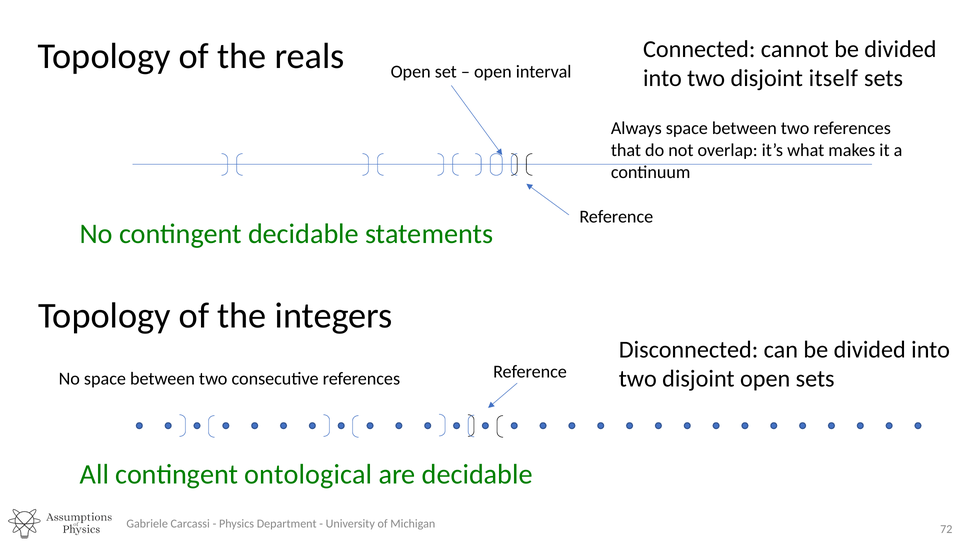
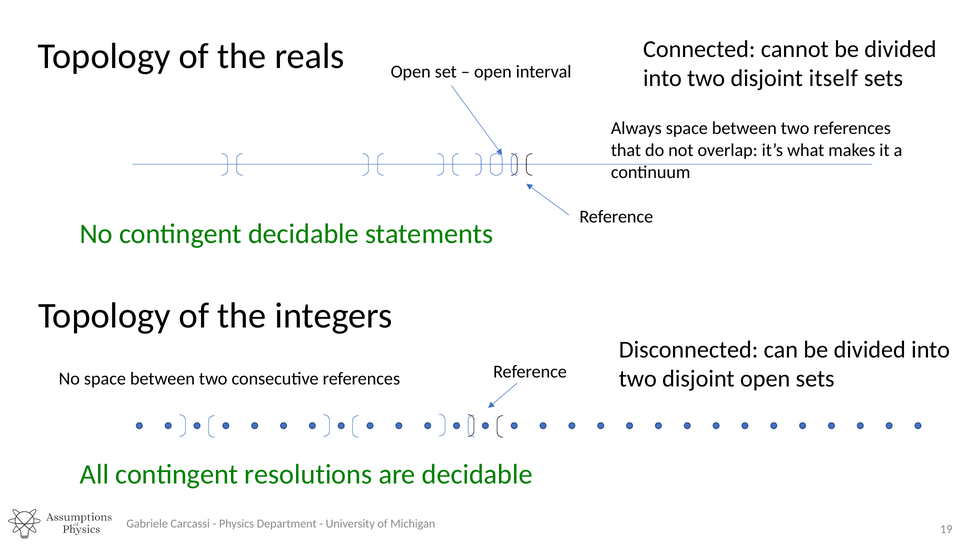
ontological: ontological -> resolutions
72: 72 -> 19
